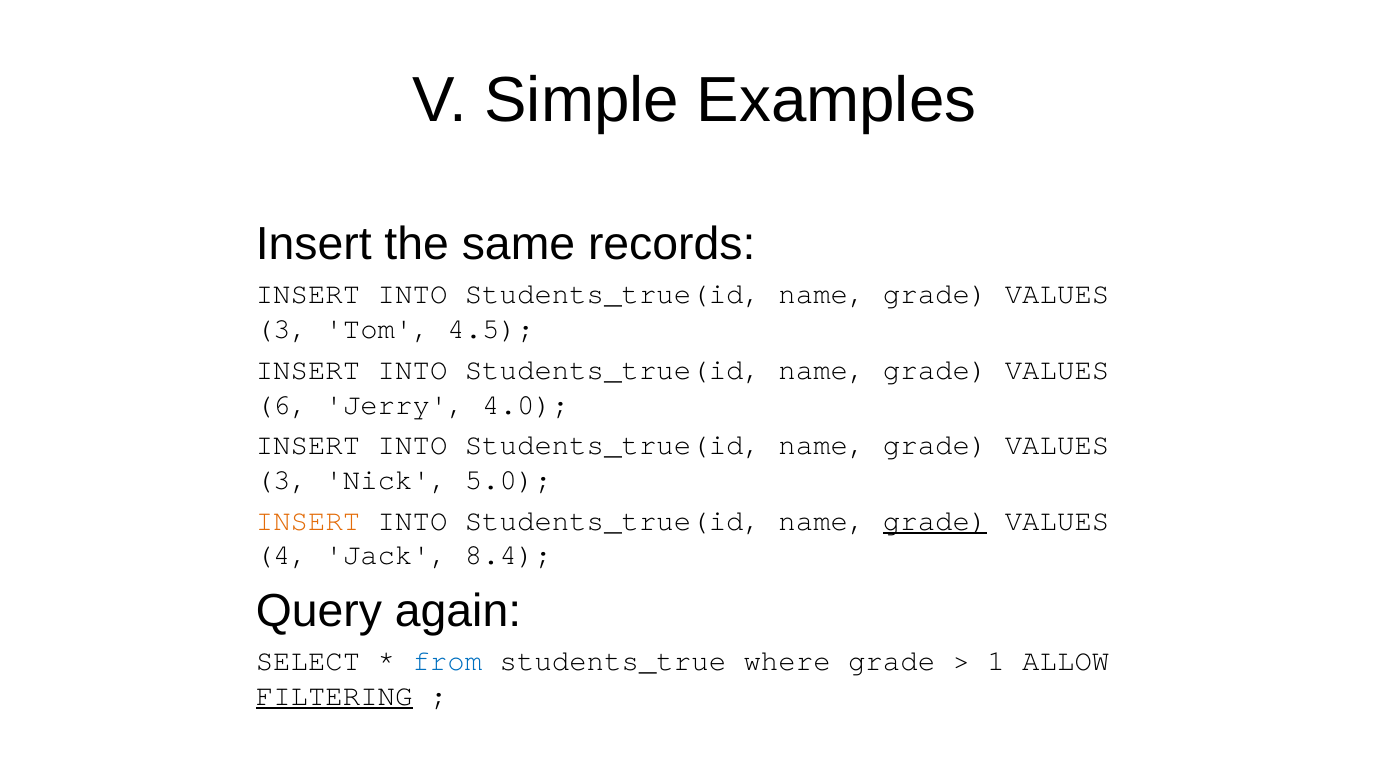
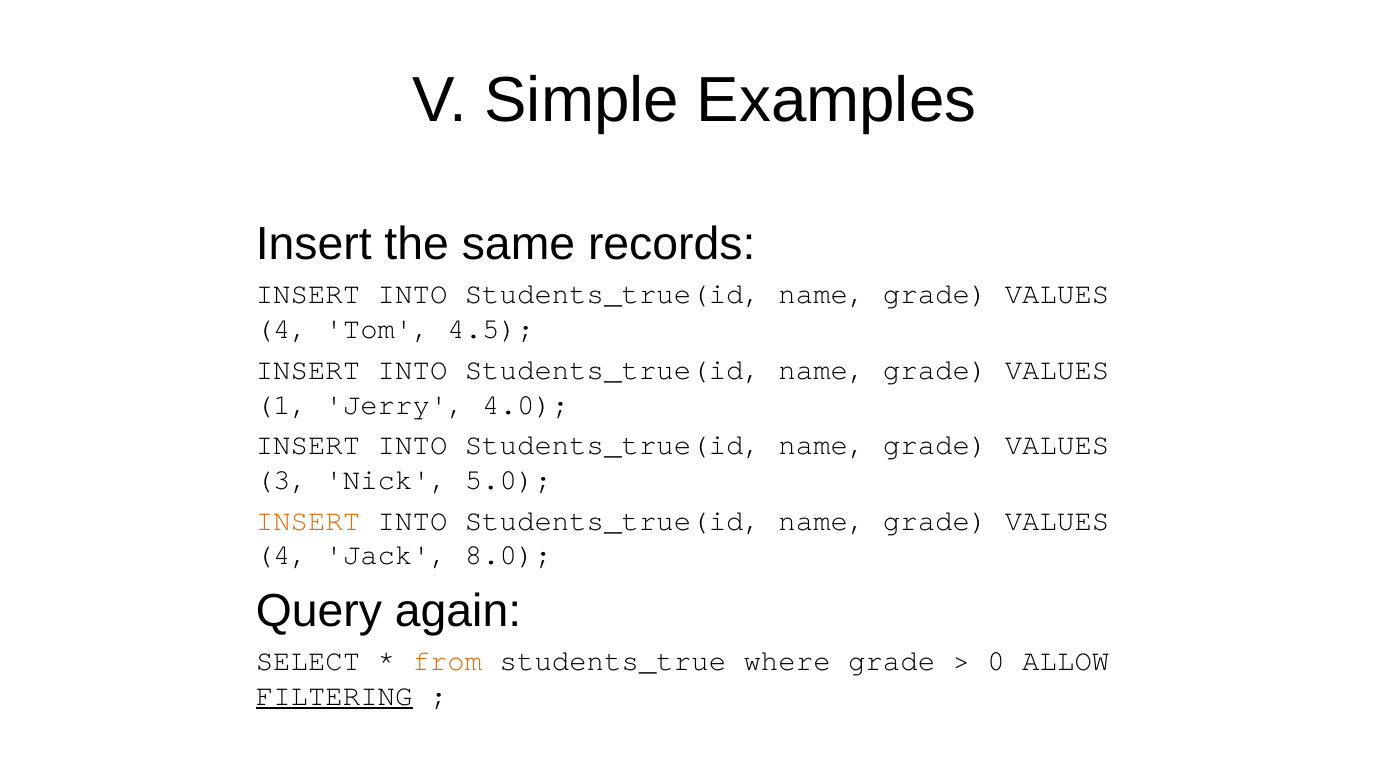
3 at (282, 329): 3 -> 4
6: 6 -> 1
grade at (935, 520) underline: present -> none
8.4: 8.4 -> 8.0
from colour: blue -> orange
1: 1 -> 0
